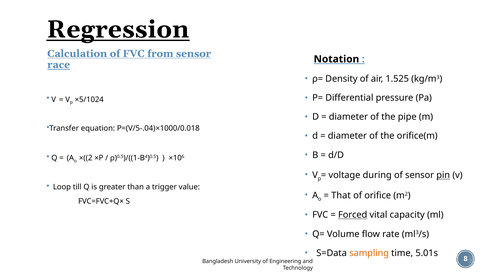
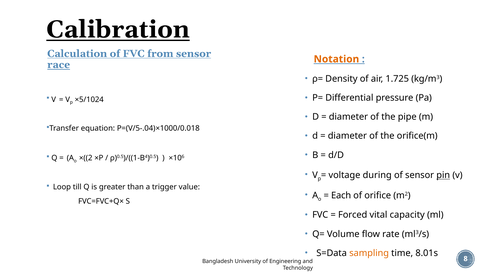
Regression: Regression -> Calibration
Notation colour: black -> orange
1.525: 1.525 -> 1.725
That: That -> Each
Forced underline: present -> none
5.01s: 5.01s -> 8.01s
